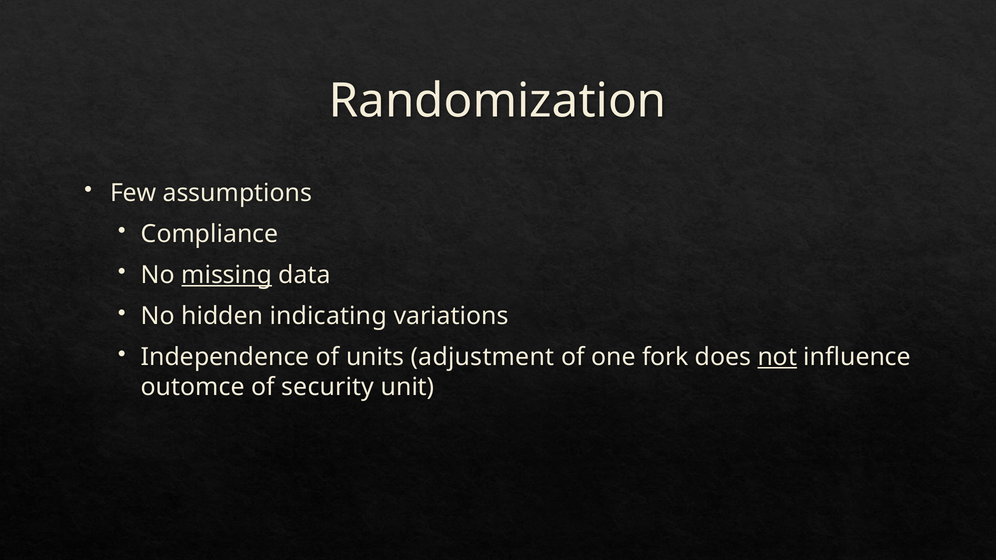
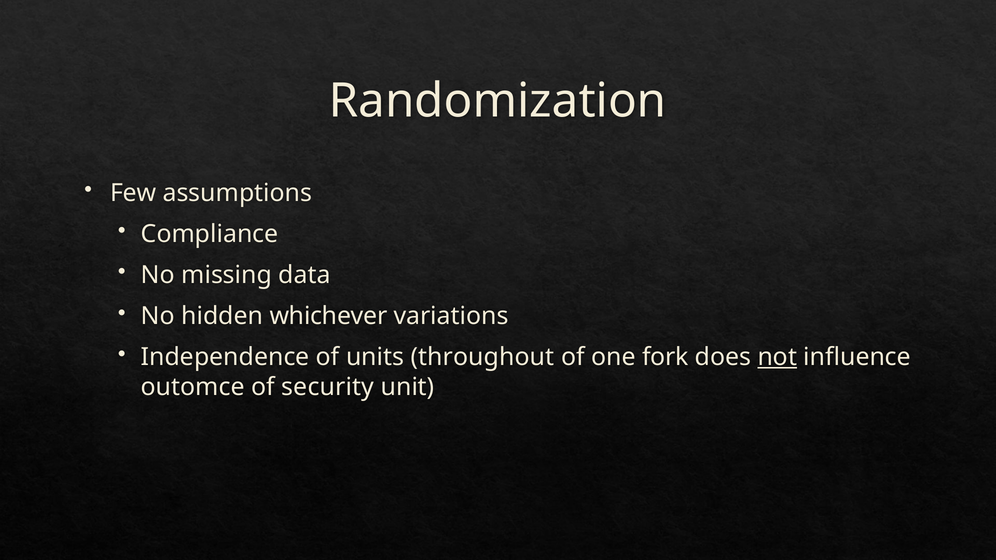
missing underline: present -> none
indicating: indicating -> whichever
adjustment: adjustment -> throughout
